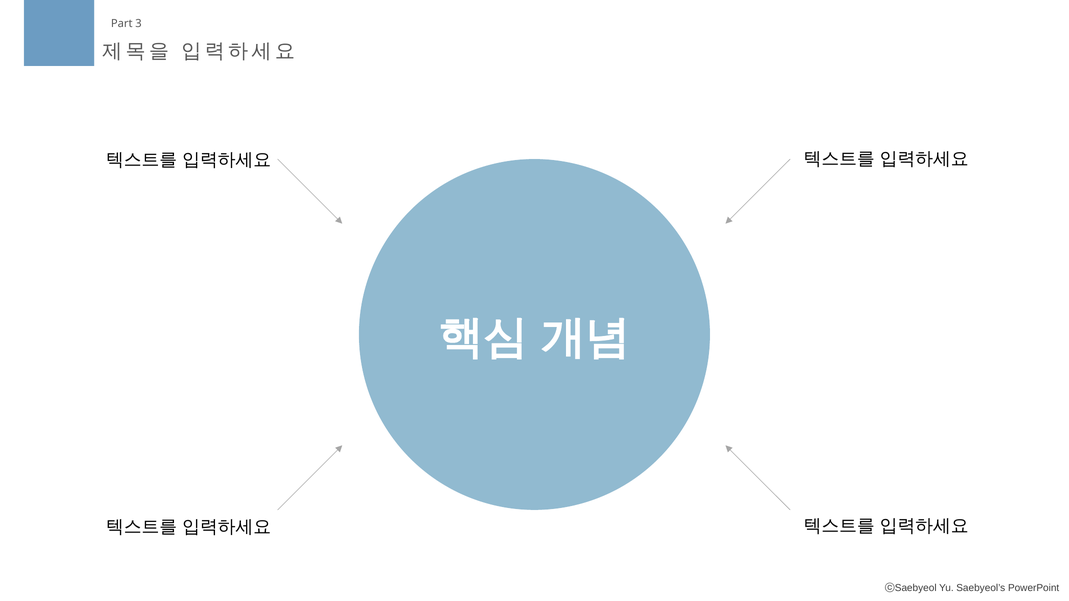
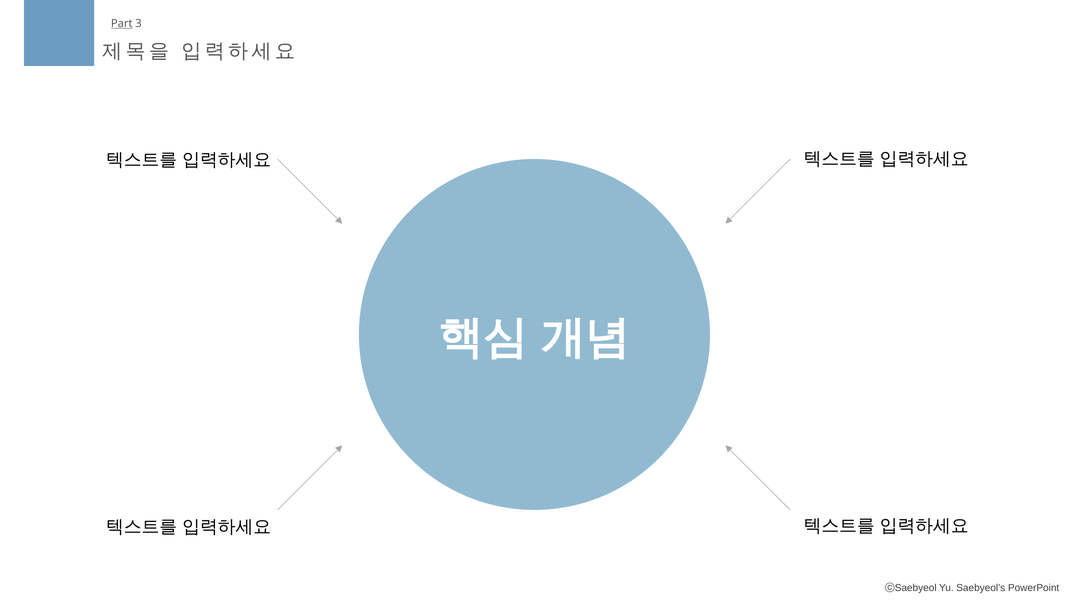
Part underline: none -> present
